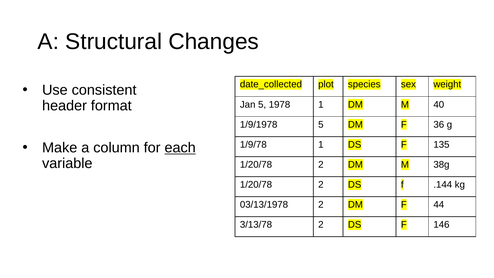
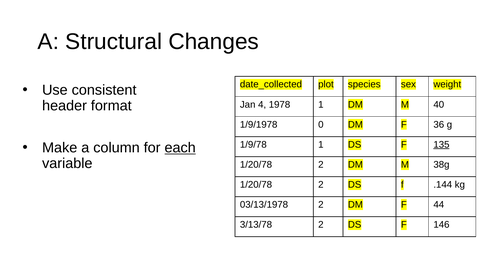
Jan 5: 5 -> 4
1/9/1978 5: 5 -> 0
135 underline: none -> present
